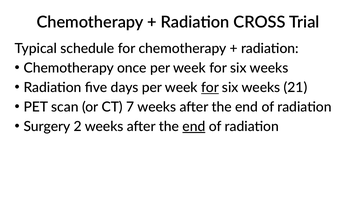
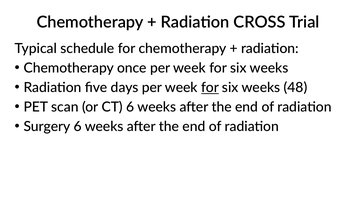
21: 21 -> 48
CT 7: 7 -> 6
Surgery 2: 2 -> 6
end at (194, 126) underline: present -> none
